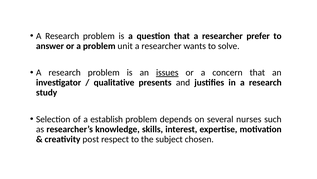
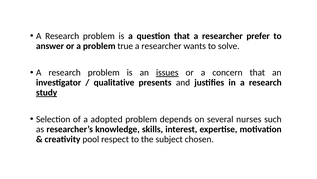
unit: unit -> true
study underline: none -> present
establish: establish -> adopted
post: post -> pool
